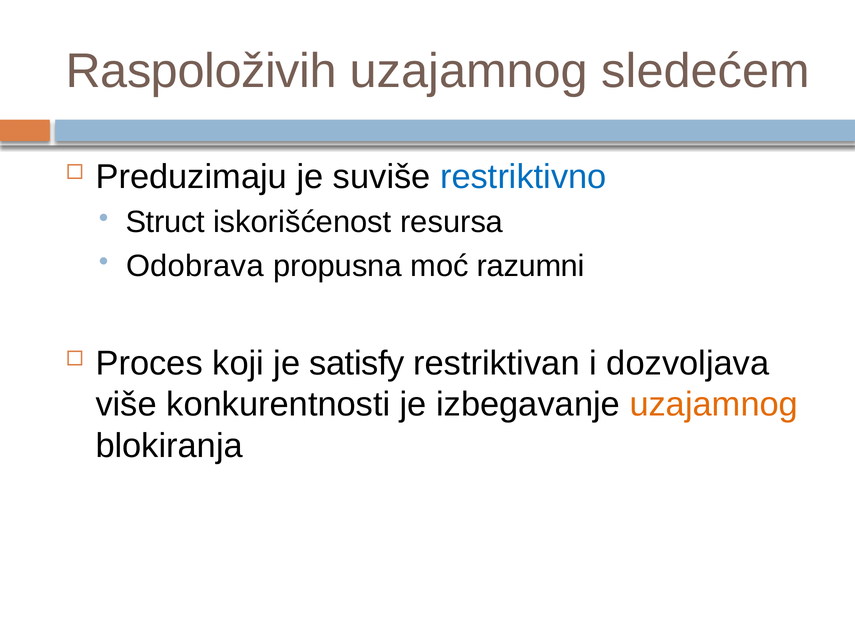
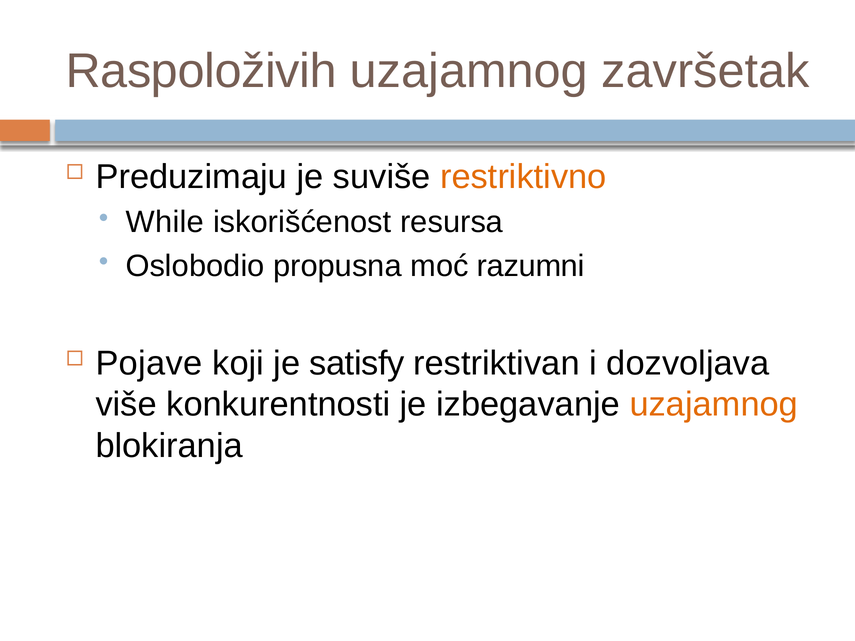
sledećem: sledećem -> završetak
restriktivno colour: blue -> orange
Struct: Struct -> While
Odobrava: Odobrava -> Oslobodio
Proces: Proces -> Pojave
